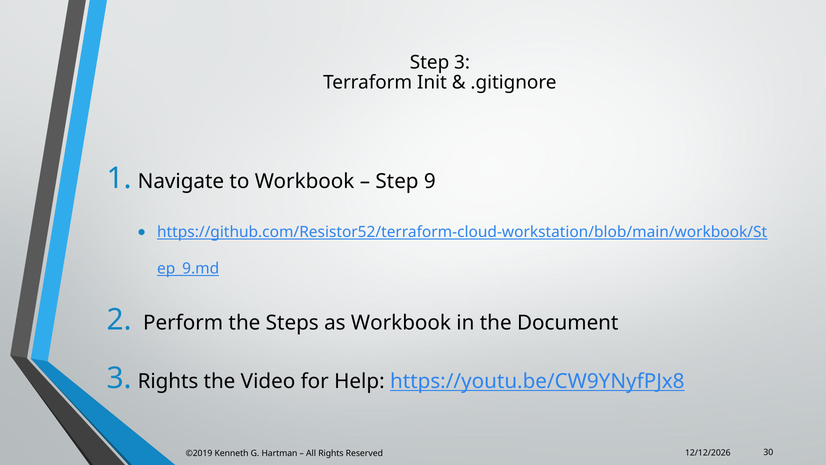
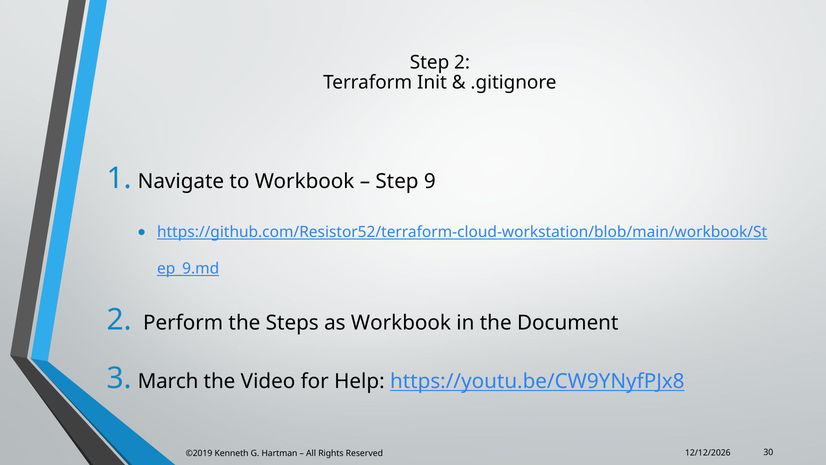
Step 3: 3 -> 2
Rights at (168, 381): Rights -> March
